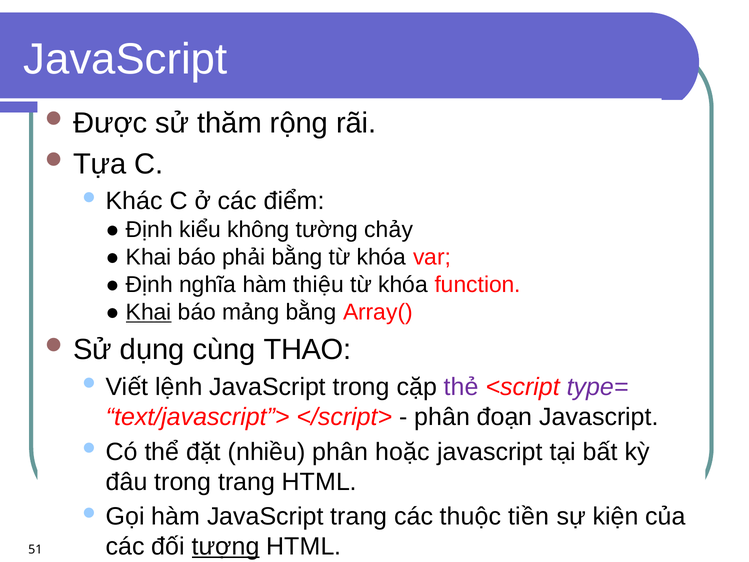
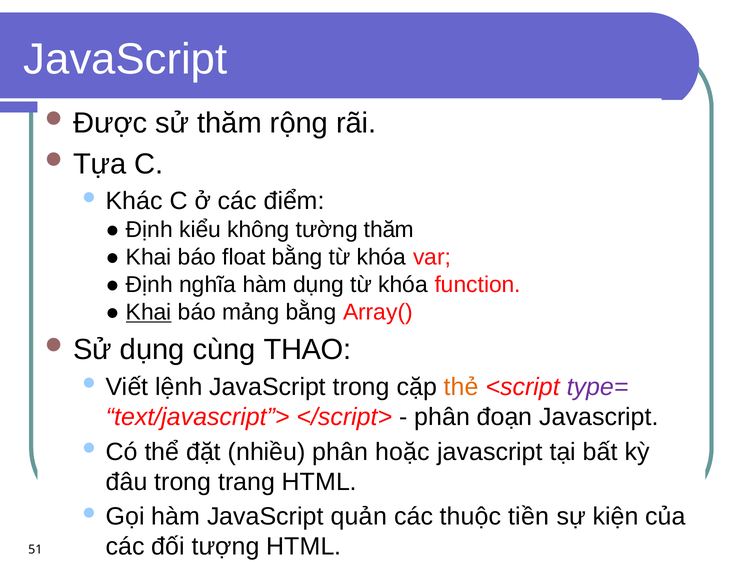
tường chảy: chảy -> thăm
phải: phải -> float
hàm thiệu: thiệu -> dụng
thẻ colour: purple -> orange
JavaScript trang: trang -> quản
tượng underline: present -> none
